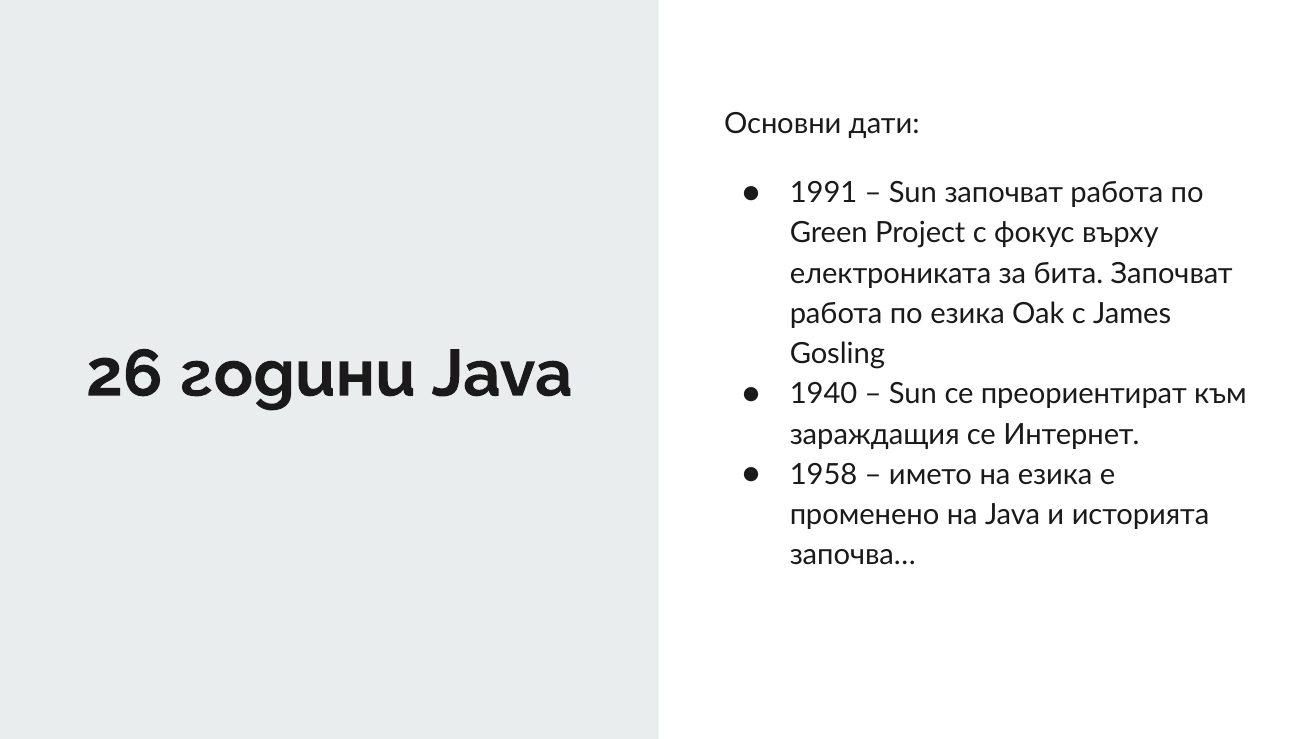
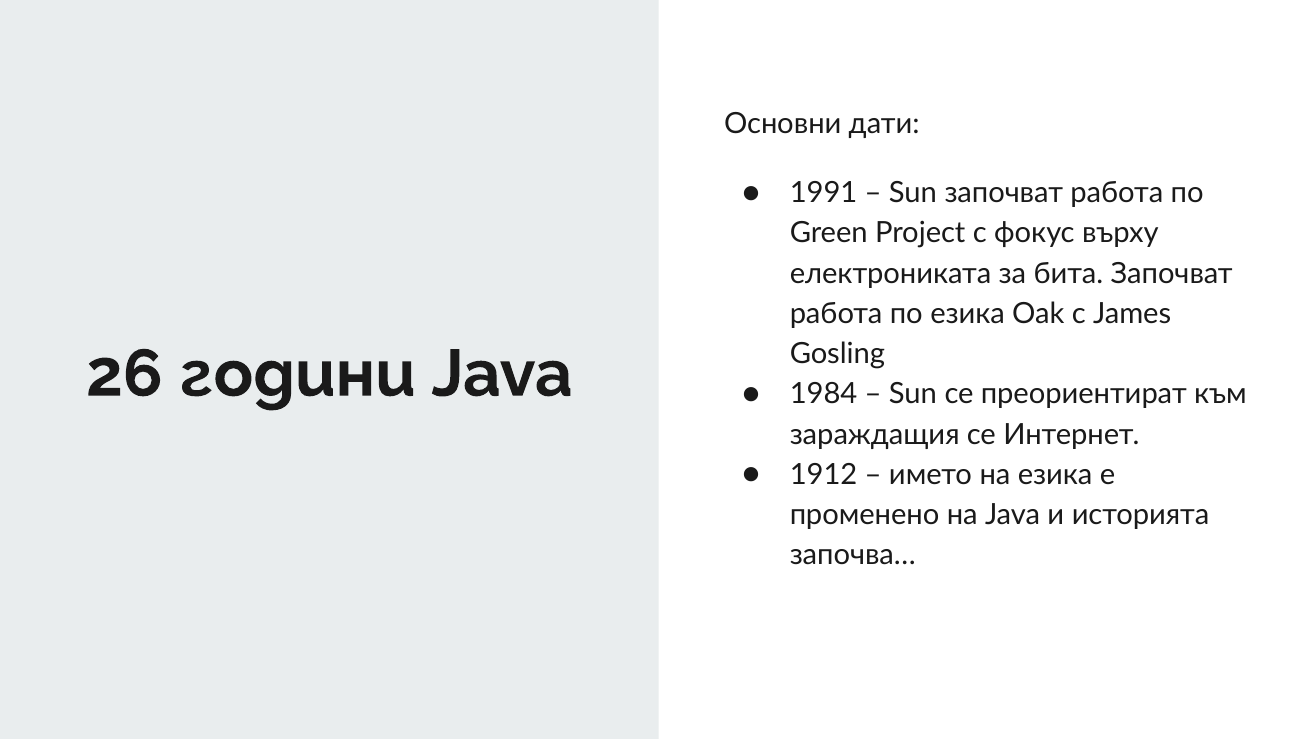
1940: 1940 -> 1984
1958: 1958 -> 1912
